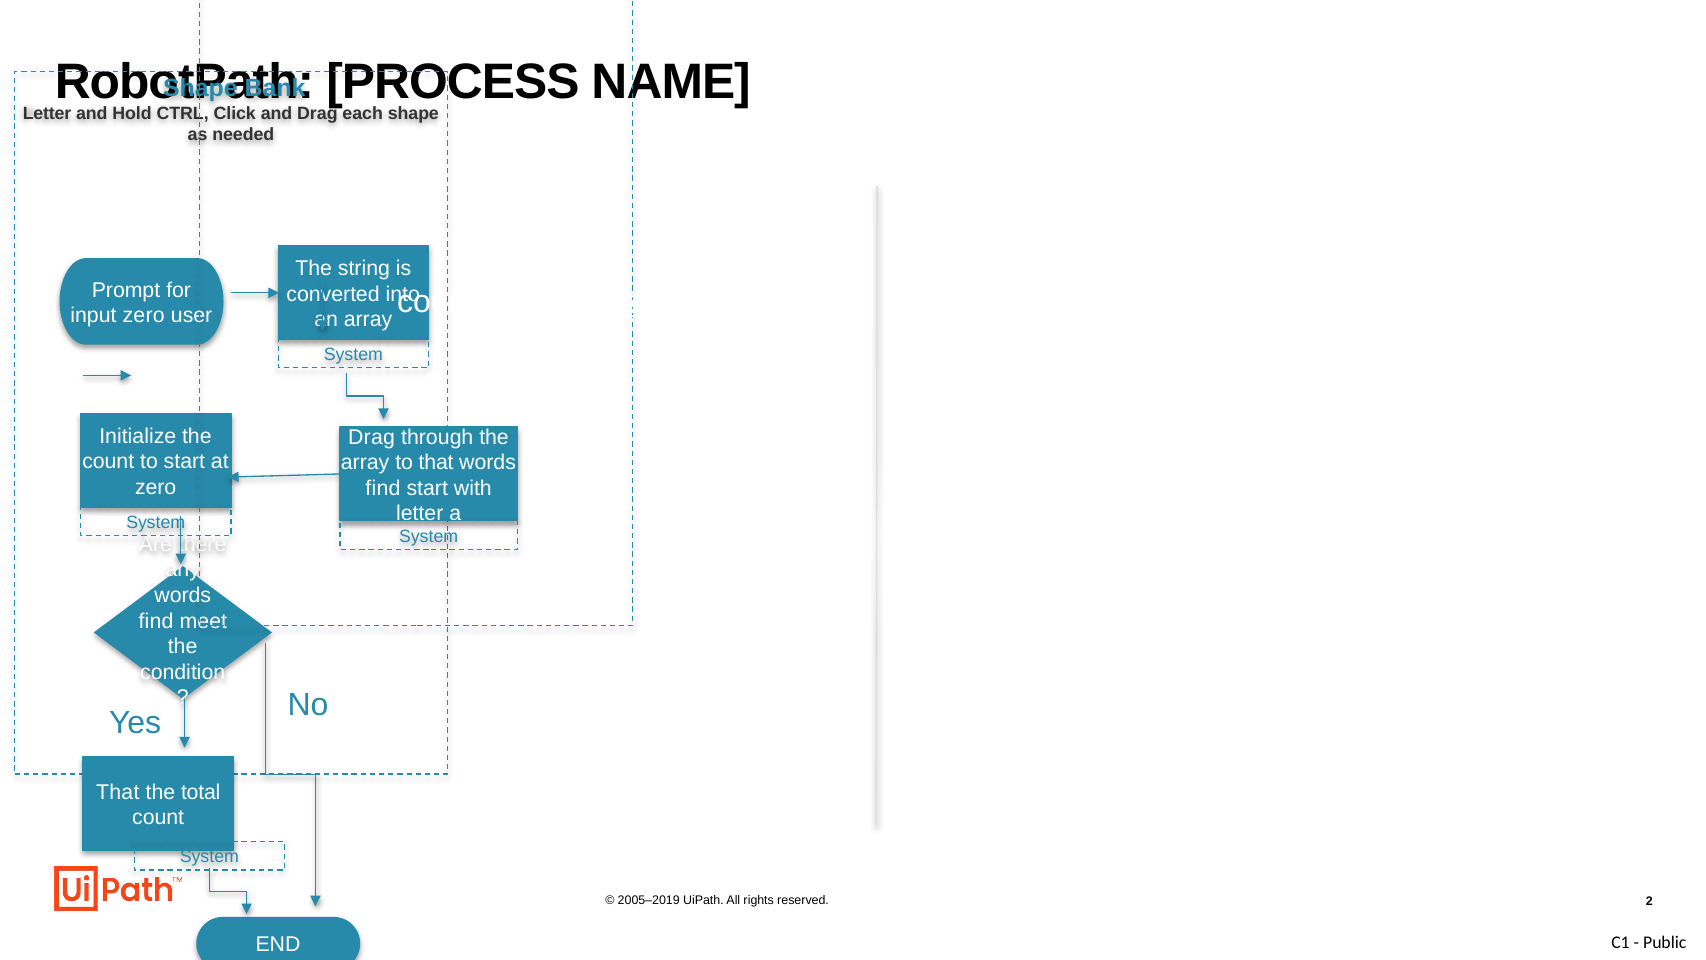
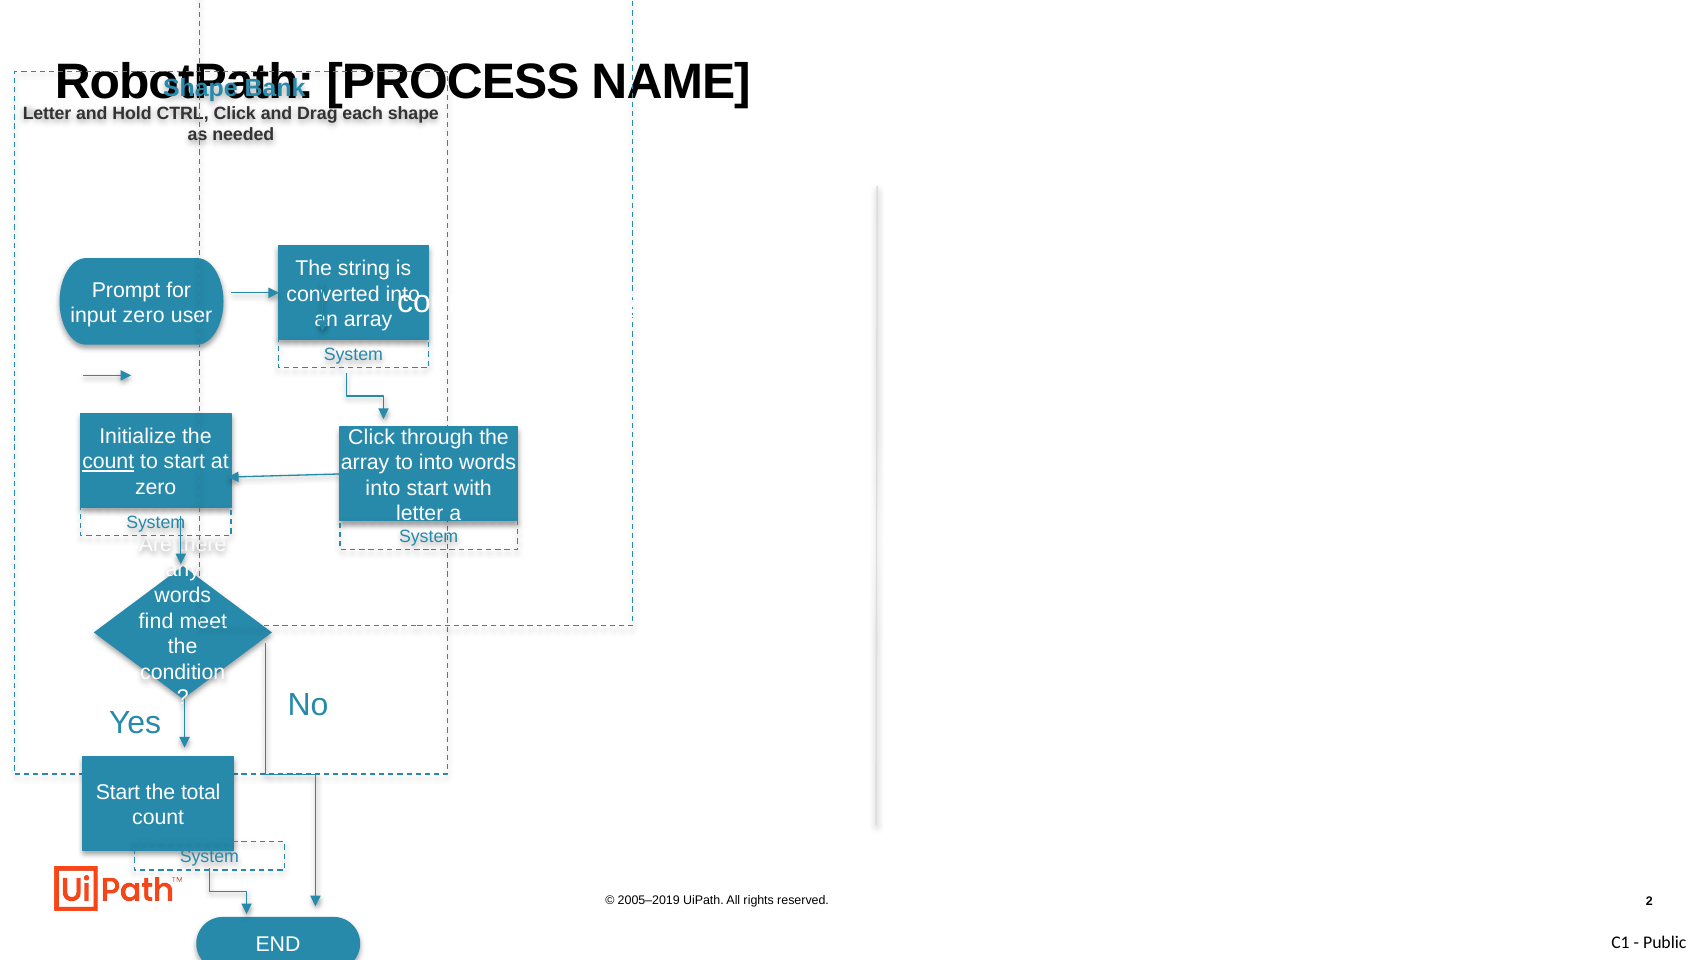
Drag at (372, 437): Drag -> Click
count at (108, 462) underline: none -> present
to that: that -> into
find at (383, 488): find -> into
That at (118, 792): That -> Start
